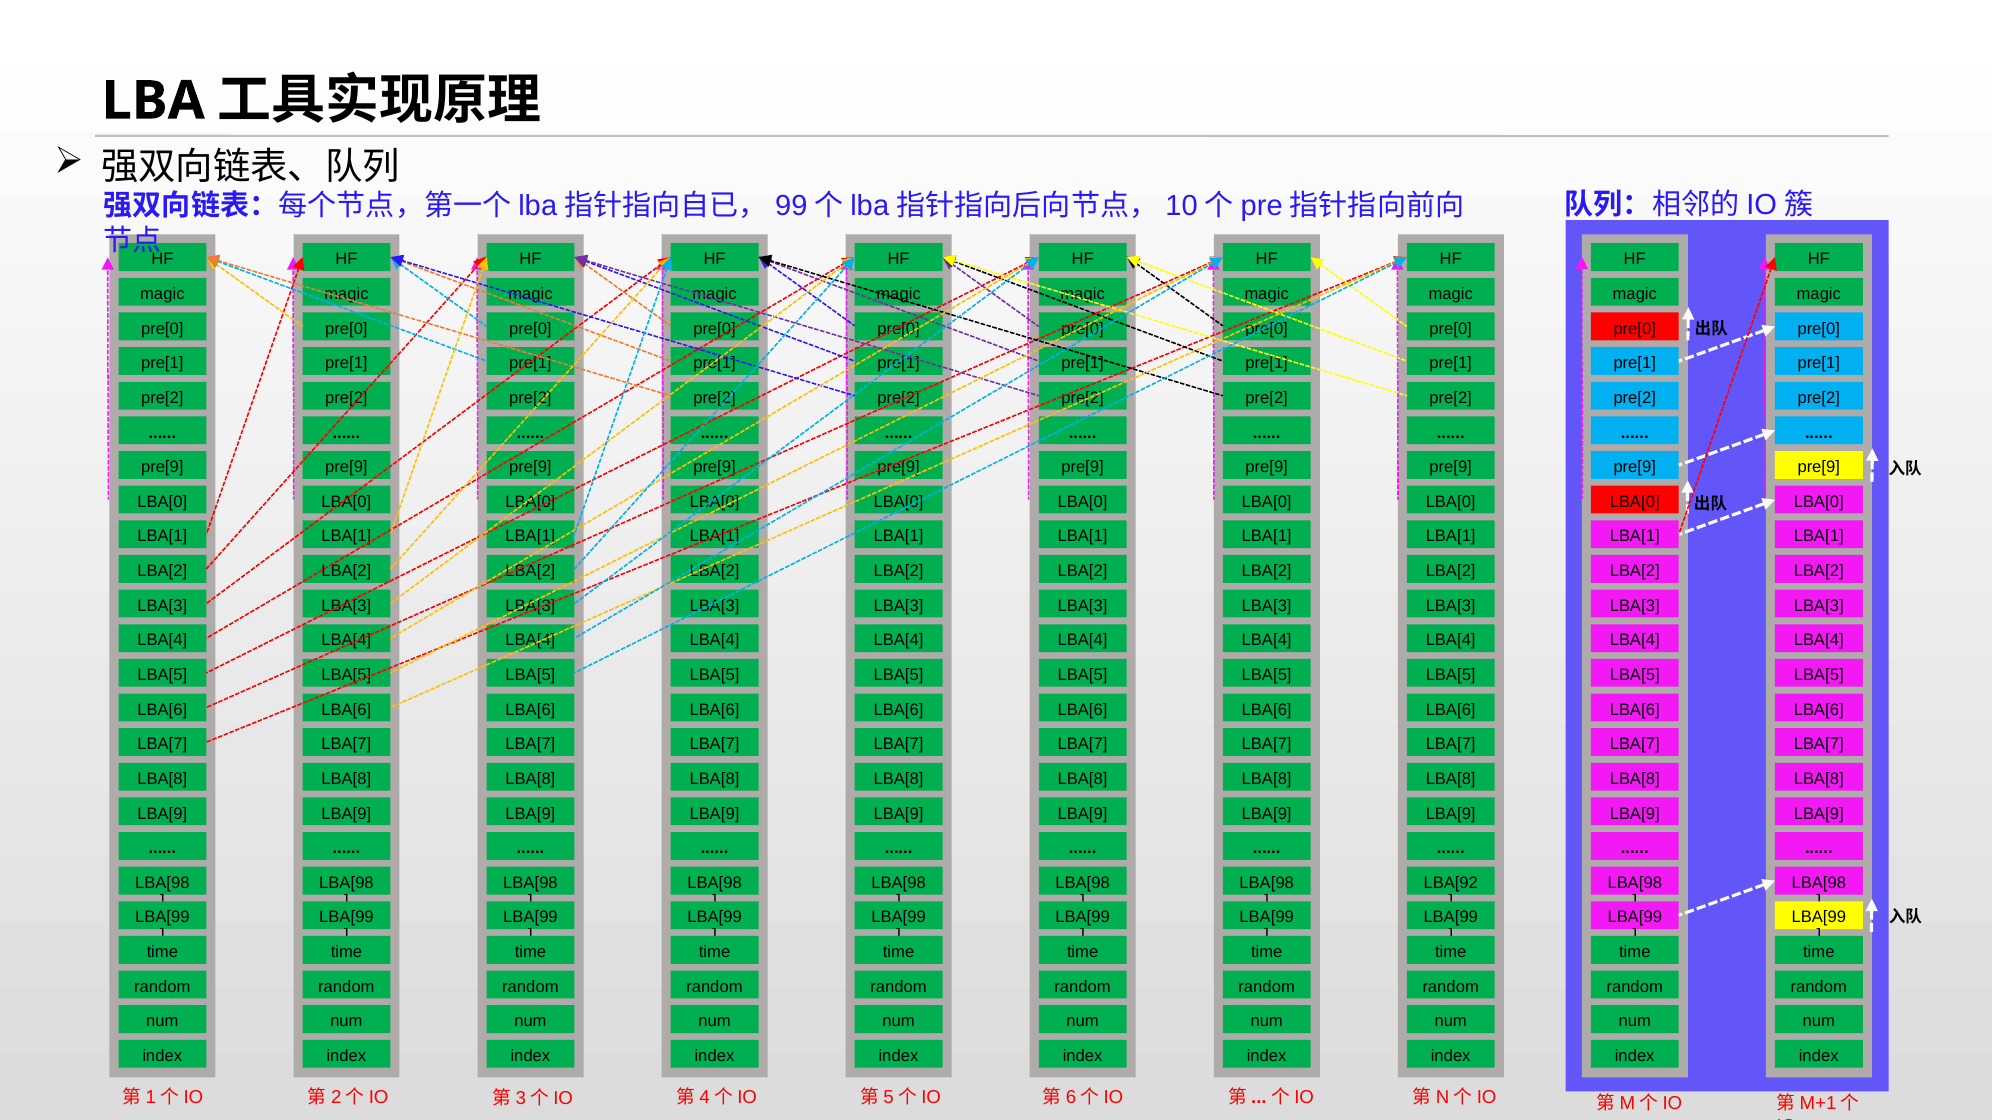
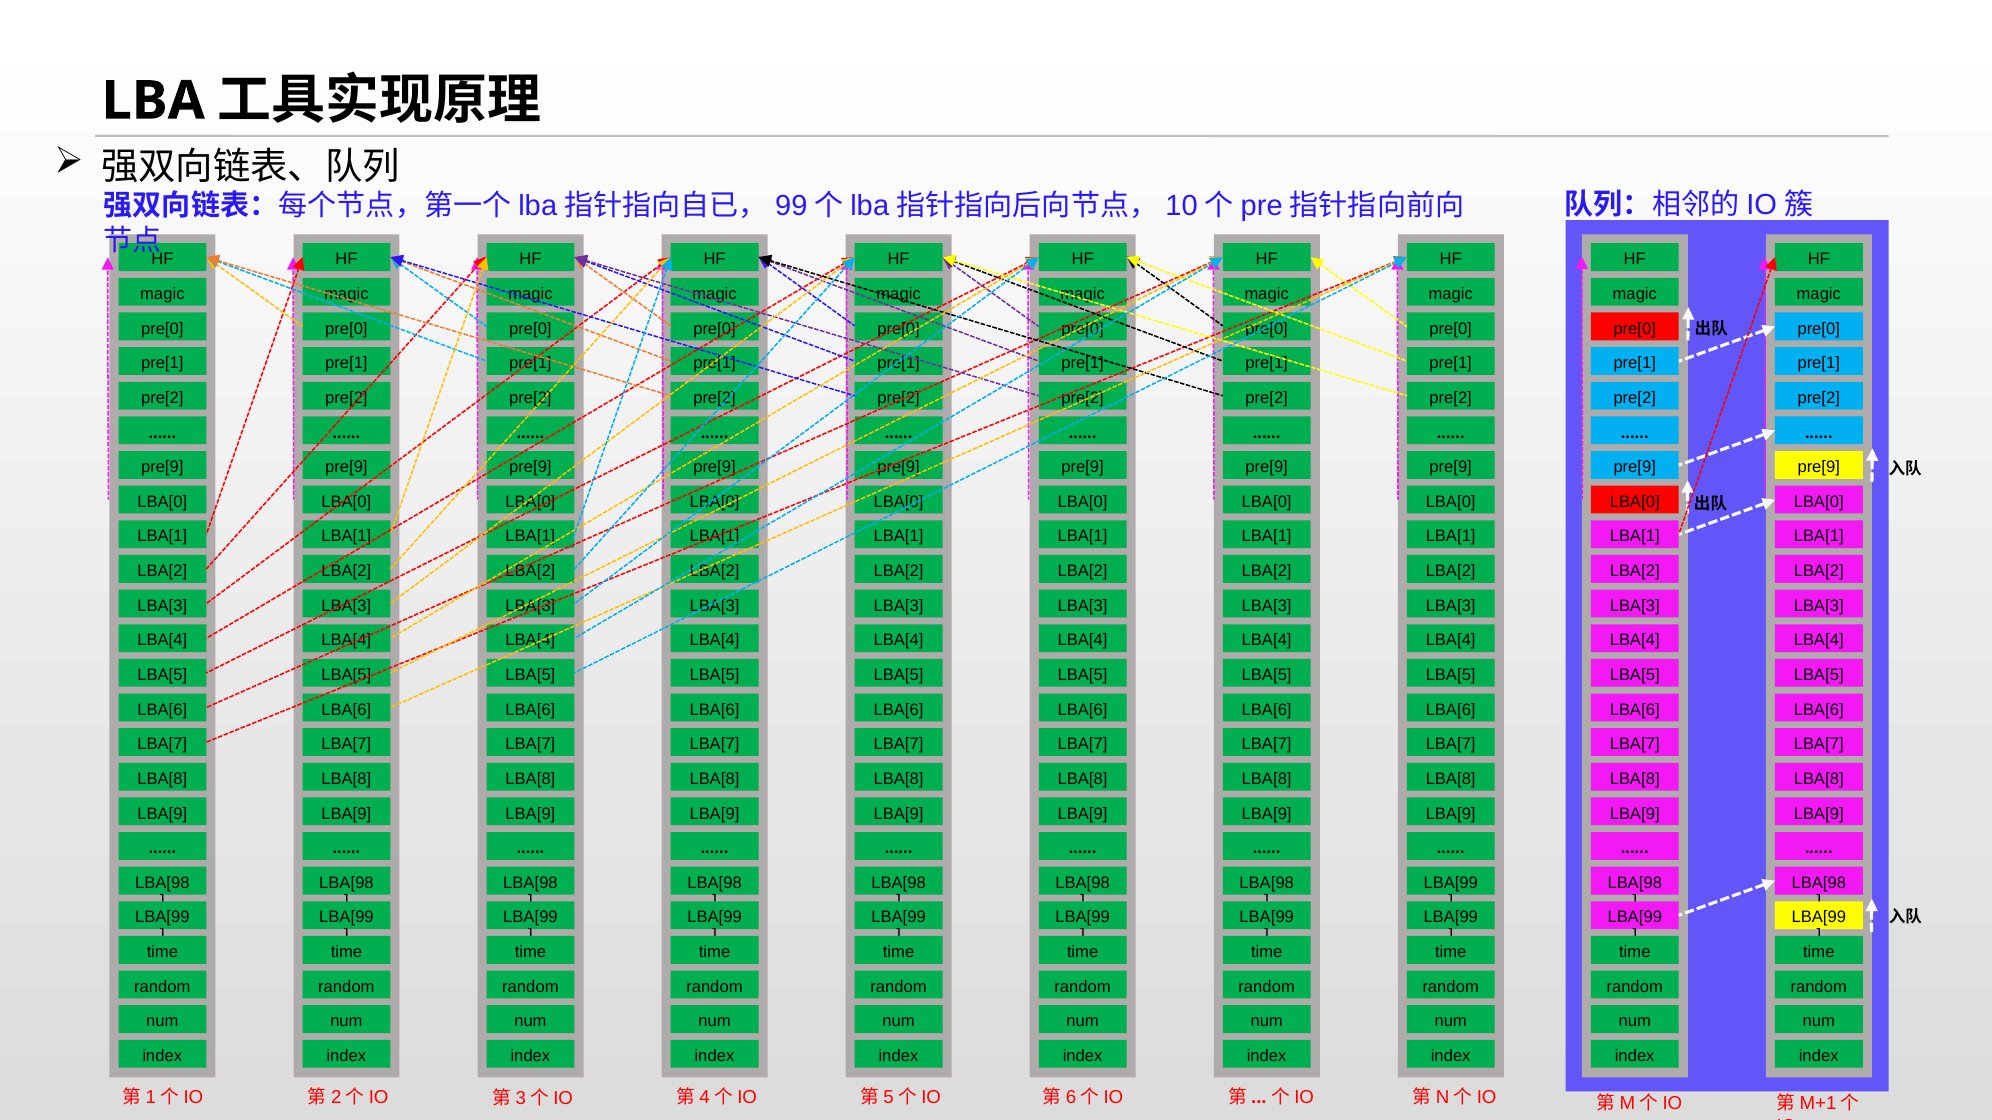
LBA[92 at (1451, 883): LBA[92 -> LBA[99
